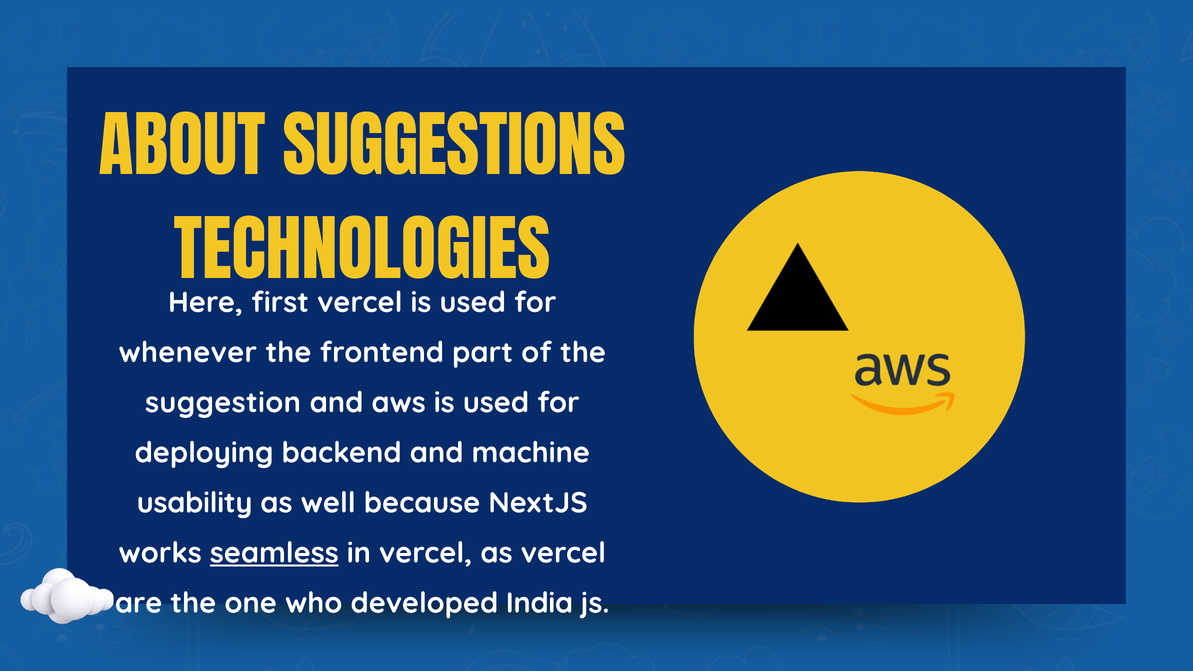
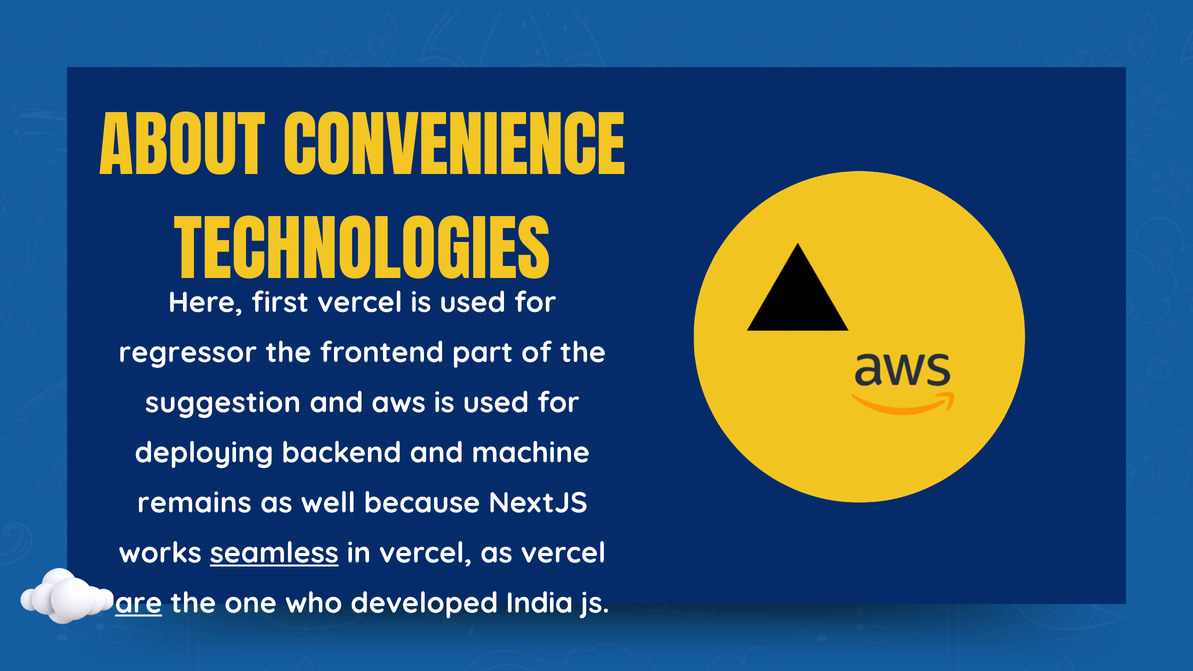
SUGGESTIONS: SUGGESTIONS -> CONVENIENCE
whenever: whenever -> regressor
usability: usability -> remains
are underline: none -> present
